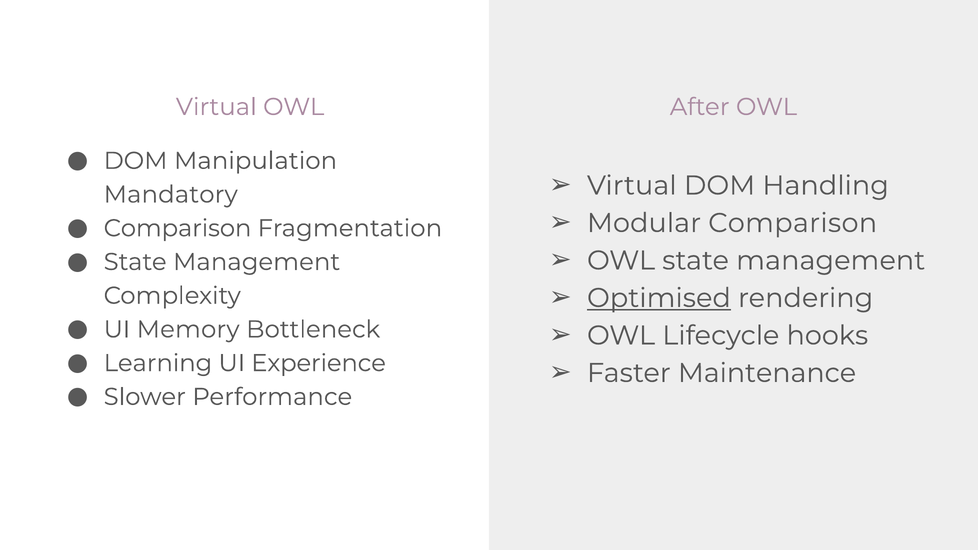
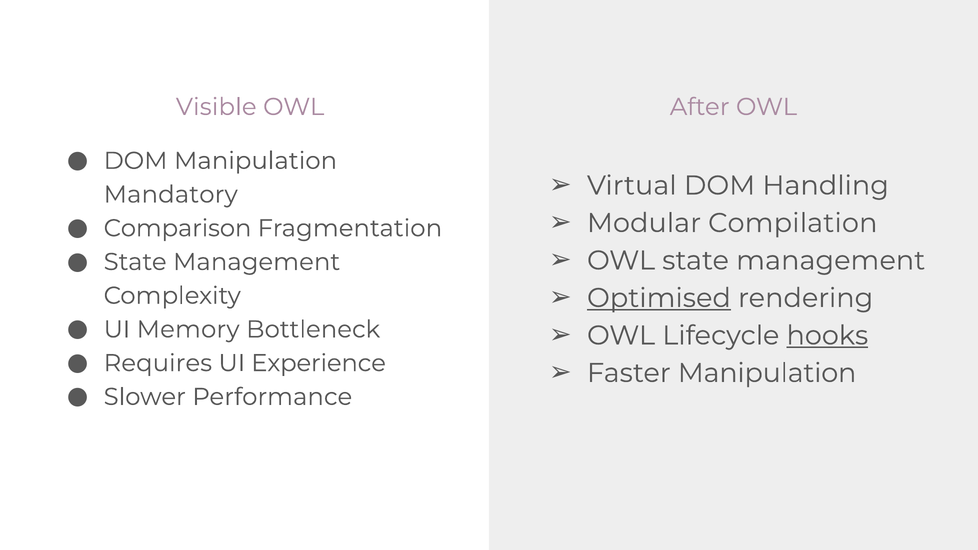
Virtual at (216, 107): Virtual -> Visible
Modular Comparison: Comparison -> Compilation
hooks underline: none -> present
Learning: Learning -> Requires
Faster Maintenance: Maintenance -> Manipulation
